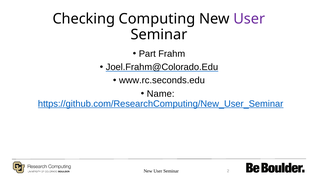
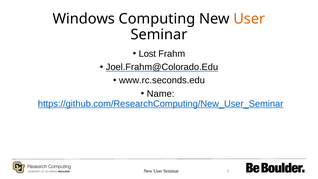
Checking: Checking -> Windows
User at (249, 19) colour: purple -> orange
Part: Part -> Lost
